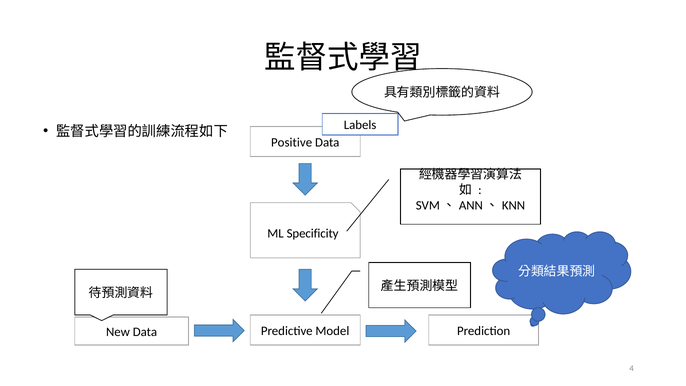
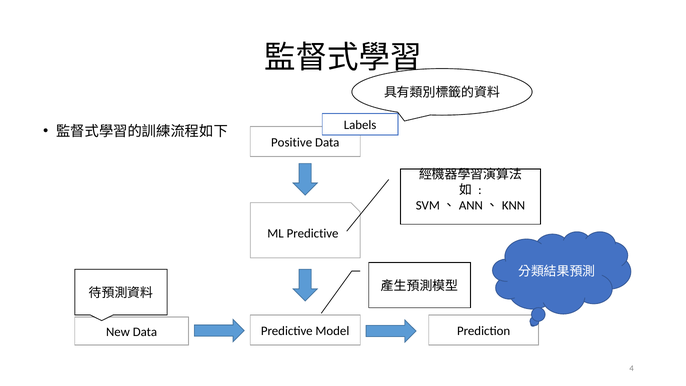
ML Specificity: Specificity -> Predictive
